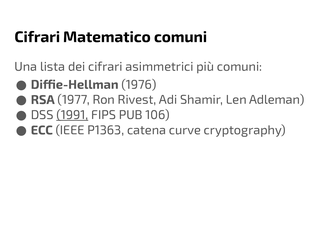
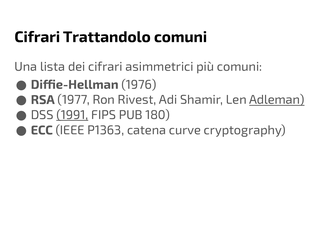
Matematico: Matematico -> Trattandolo
Adleman underline: none -> present
106: 106 -> 180
